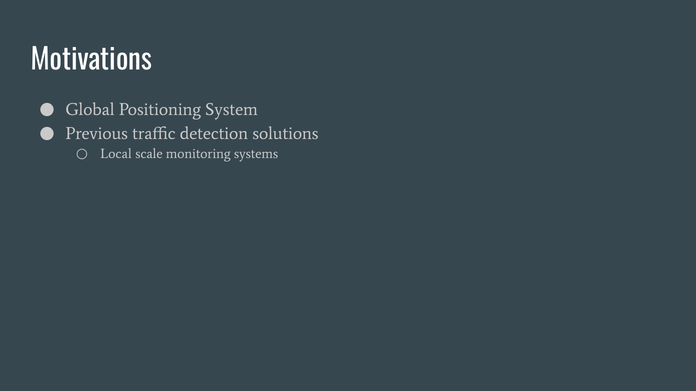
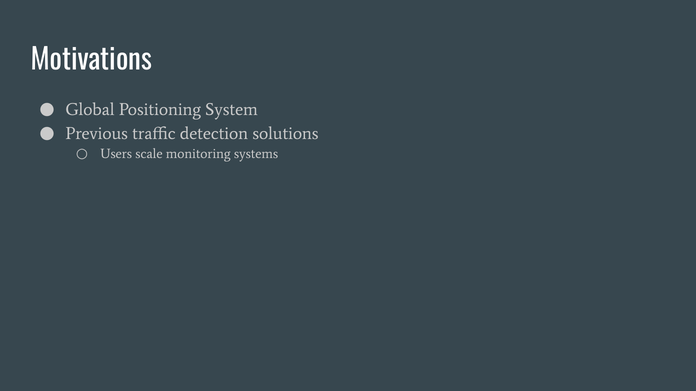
Local: Local -> Users
